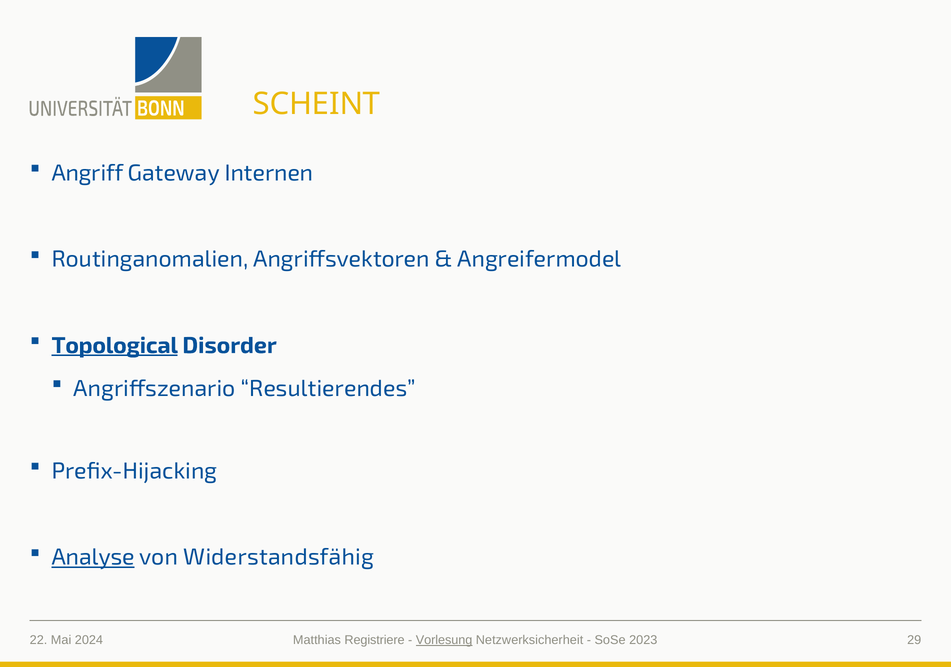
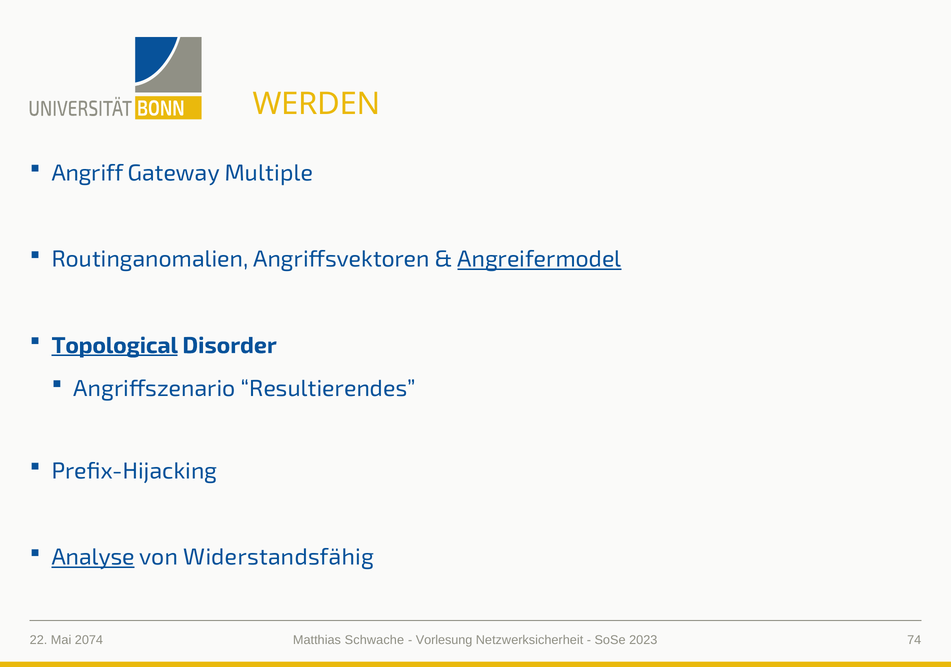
SCHEINT: SCHEINT -> WERDEN
Internen: Internen -> Multiple
Angreifermodel underline: none -> present
2024: 2024 -> 2074
Registriere: Registriere -> Schwache
Vorlesung underline: present -> none
29: 29 -> 74
